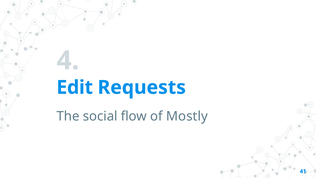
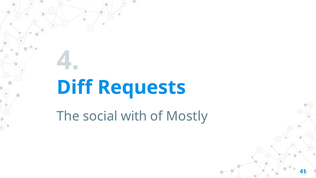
Edit: Edit -> Diff
flow: flow -> with
